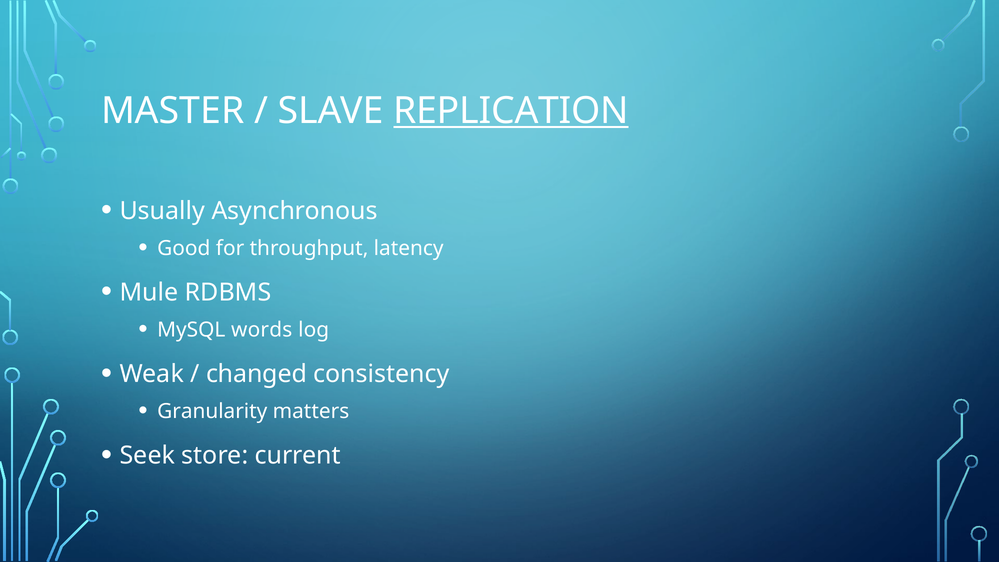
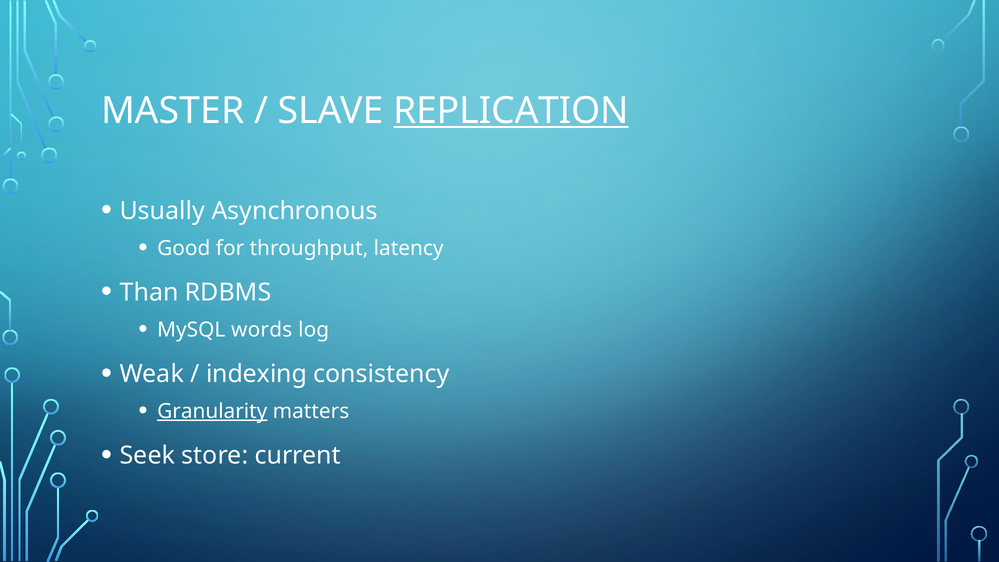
Mule: Mule -> Than
changed: changed -> indexing
Granularity underline: none -> present
